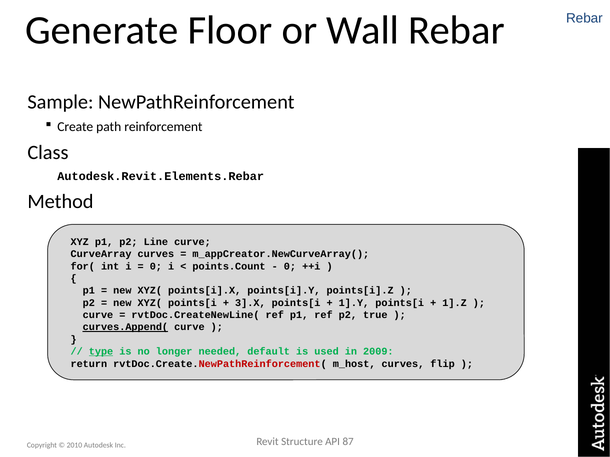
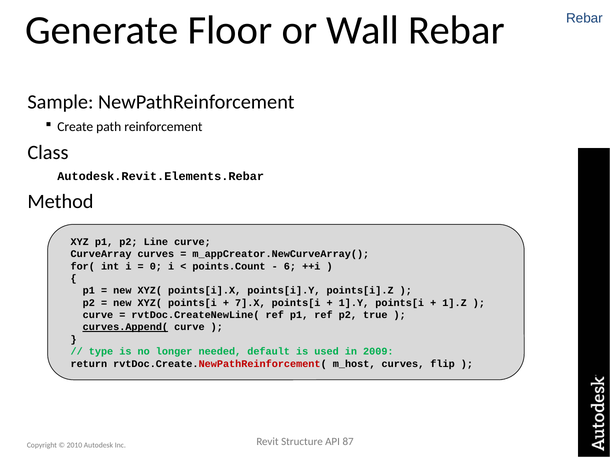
0 at (290, 266): 0 -> 6
3].X: 3].X -> 7].X
type underline: present -> none
